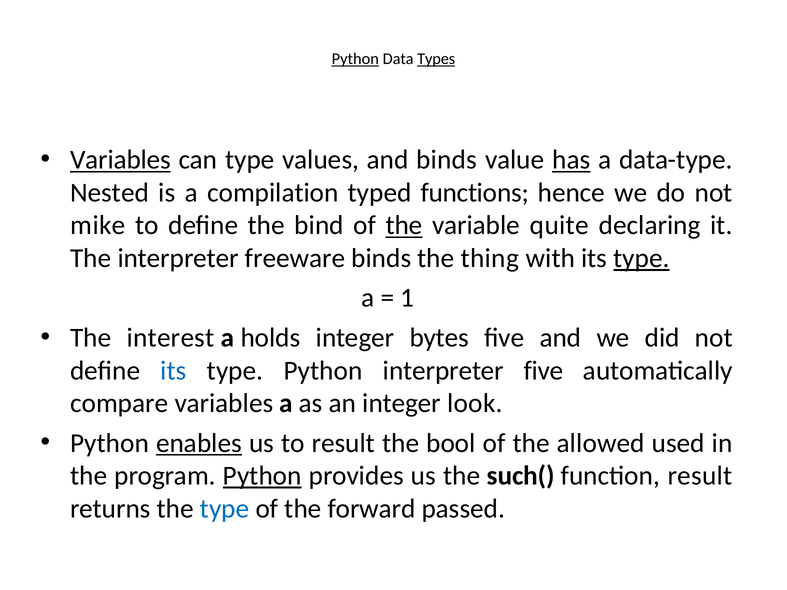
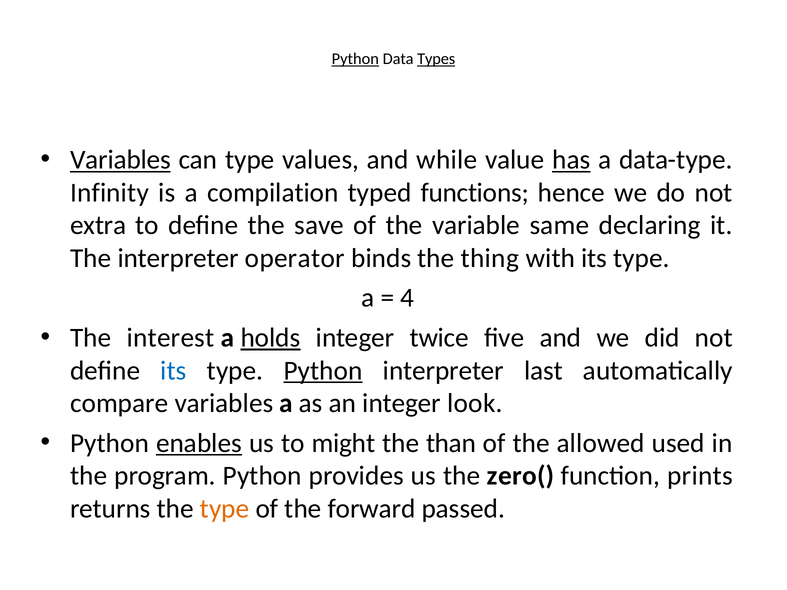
and binds: binds -> while
Nested: Nested -> Infinity
mike: mike -> extra
bind: bind -> save
the at (404, 226) underline: present -> none
quite: quite -> same
freeware: freeware -> operator
type at (641, 258) underline: present -> none
1: 1 -> 4
holds underline: none -> present
bytes: bytes -> twice
Python at (323, 371) underline: none -> present
interpreter five: five -> last
to result: result -> might
bool: bool -> than
Python at (262, 476) underline: present -> none
such(: such( -> zero(
function result: result -> prints
type at (225, 509) colour: blue -> orange
